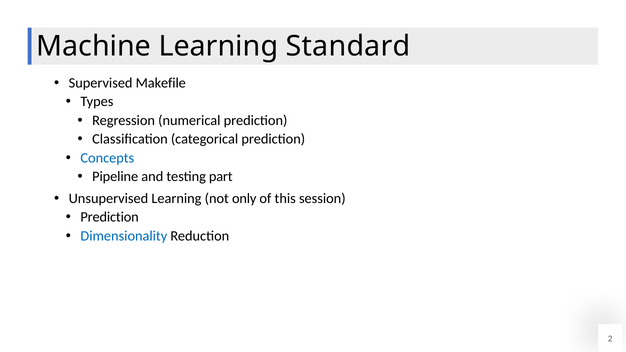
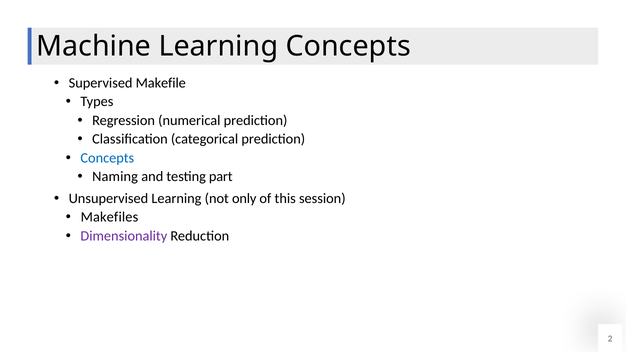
Learning Standard: Standard -> Concepts
Pipeline: Pipeline -> Naming
Prediction at (110, 217): Prediction -> Makefiles
Dimensionality colour: blue -> purple
